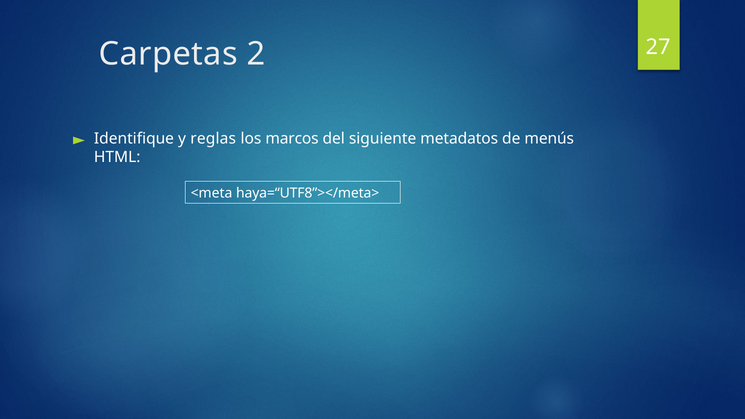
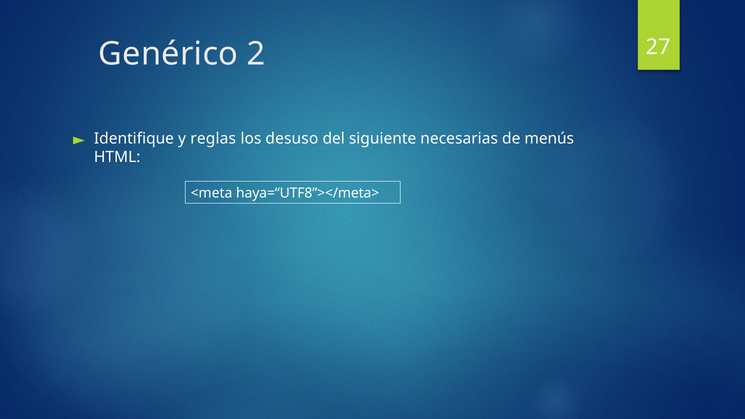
Carpetas: Carpetas -> Genérico
marcos: marcos -> desuso
metadatos: metadatos -> necesarias
